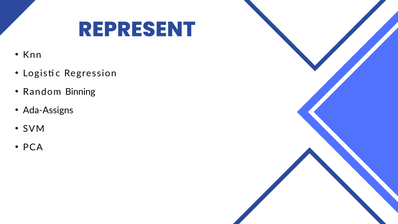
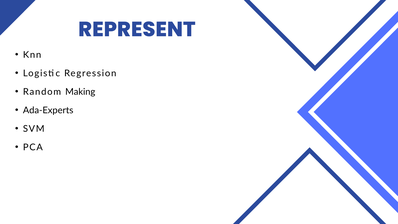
Binning: Binning -> Making
Ada-Assigns: Ada-Assigns -> Ada-Experts
